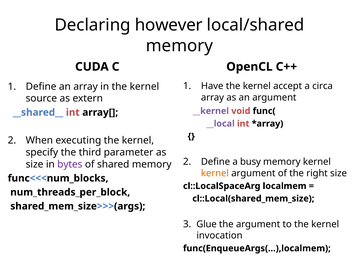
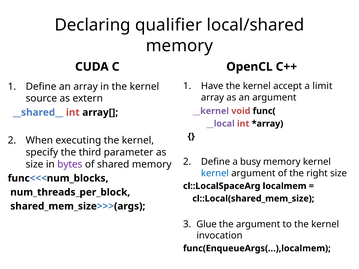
however: however -> qualifier
circa: circa -> limit
kernel at (215, 173) colour: orange -> blue
